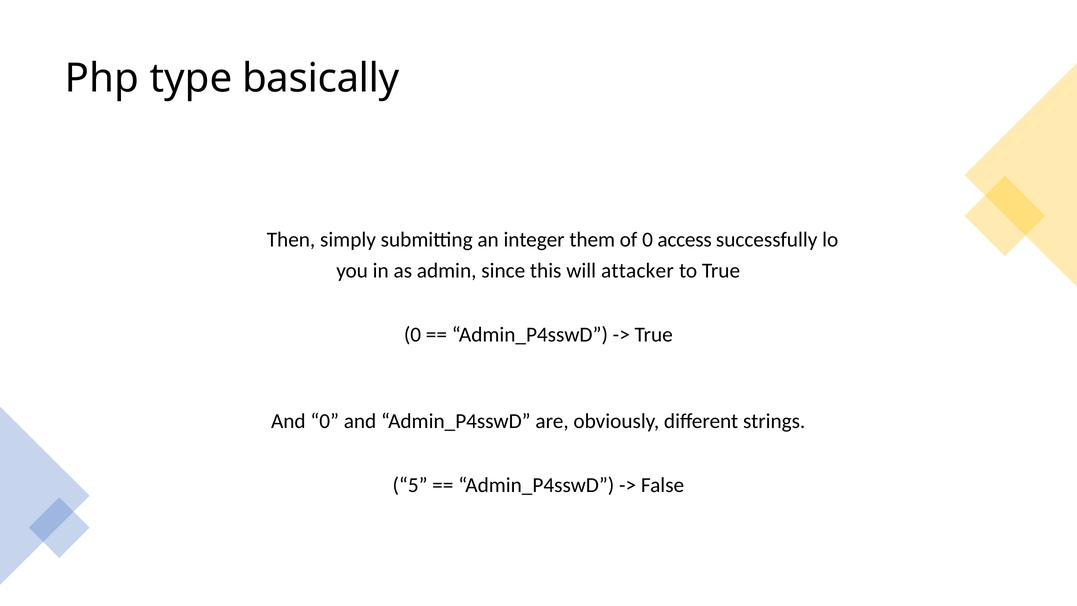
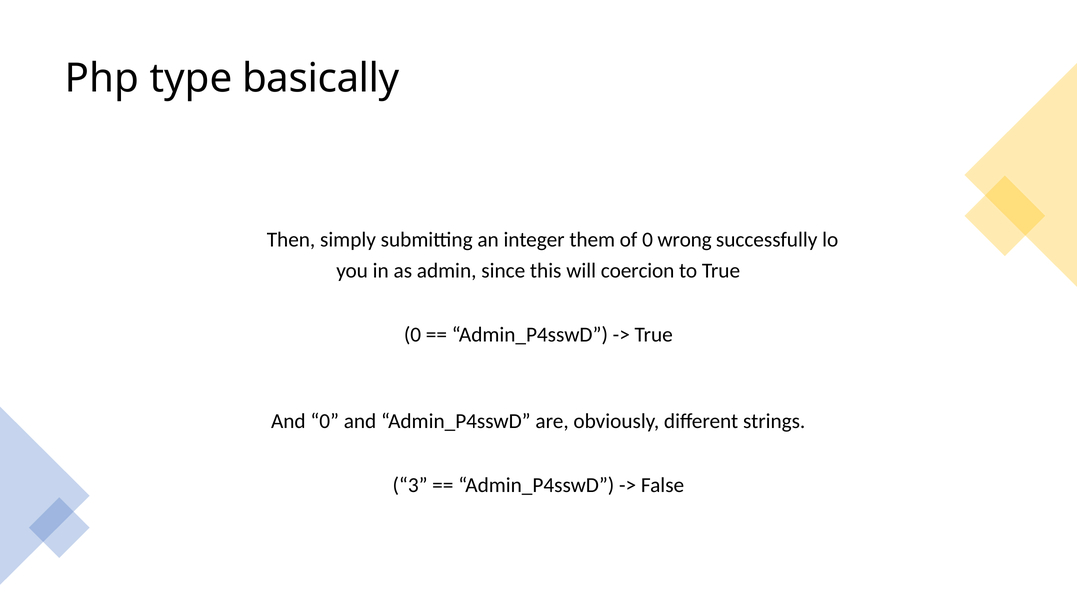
access: access -> wrong
attacker: attacker -> coercion
5: 5 -> 3
